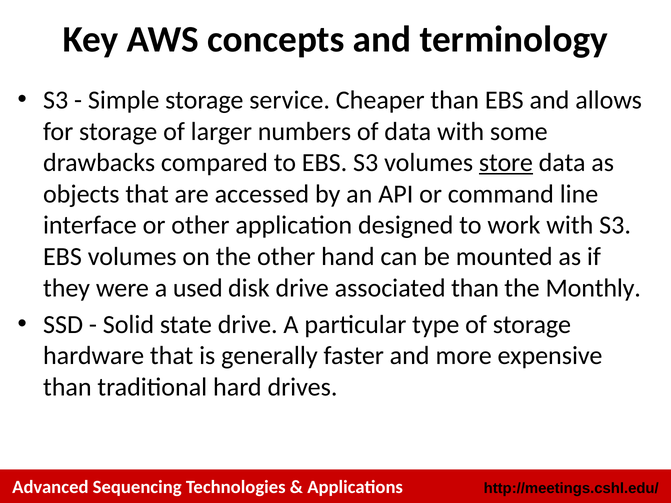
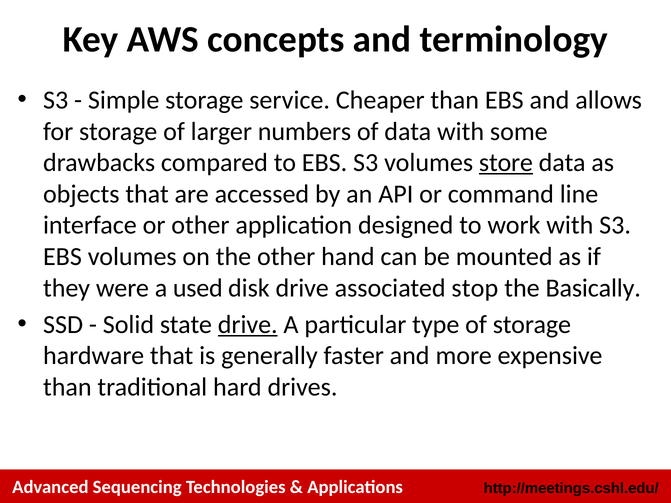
associated than: than -> stop
Monthly: Monthly -> Basically
drive at (248, 325) underline: none -> present
